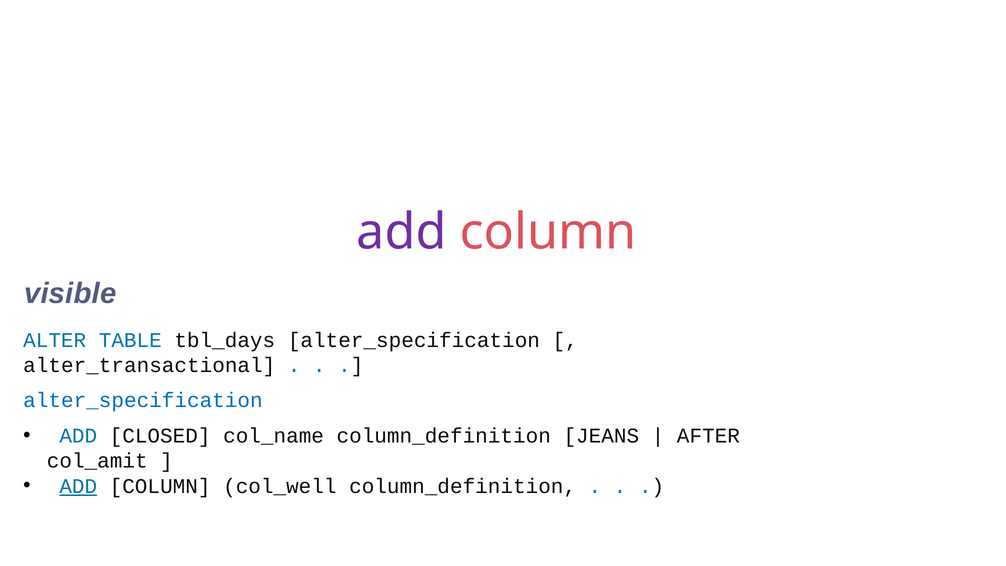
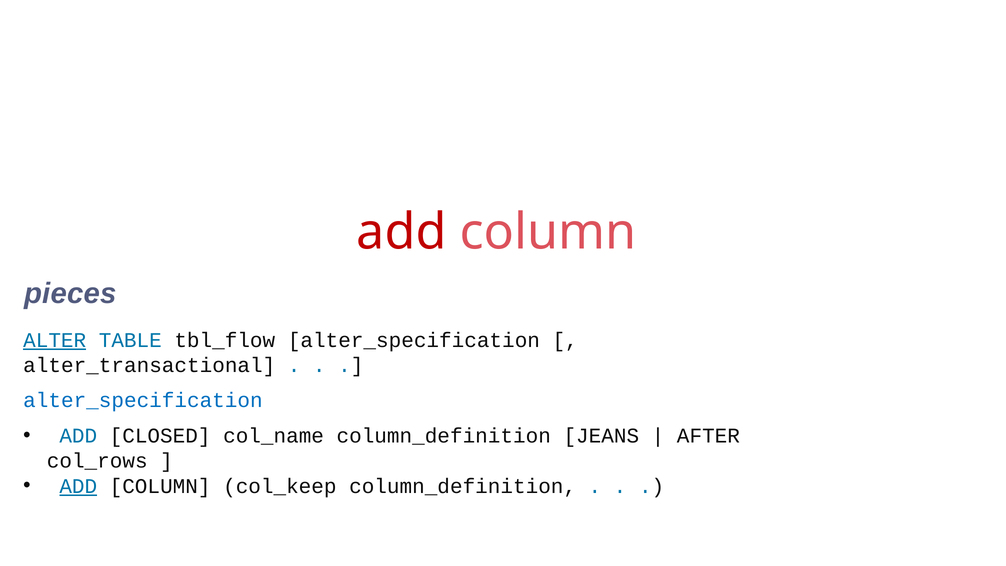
add at (401, 232) colour: purple -> red
visible: visible -> pieces
ALTER underline: none -> present
tbl_days: tbl_days -> tbl_flow
col_amit: col_amit -> col_rows
col_well: col_well -> col_keep
